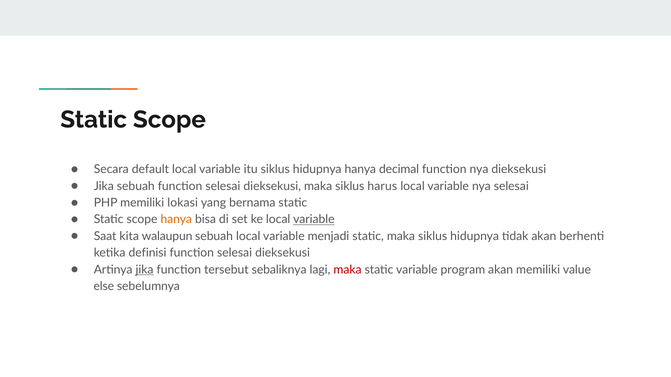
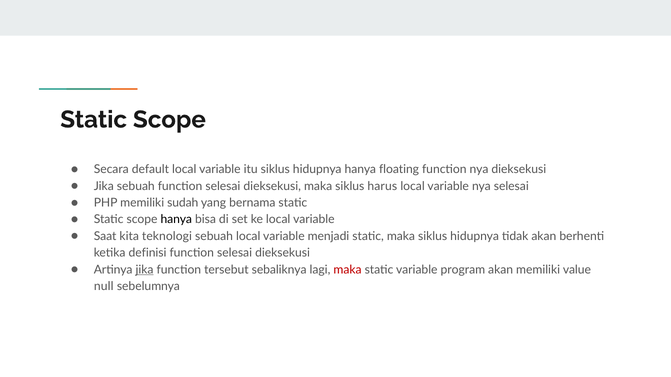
decimal: decimal -> floating
lokasi: lokasi -> sudah
hanya at (176, 220) colour: orange -> black
variable at (314, 220) underline: present -> none
walaupun: walaupun -> teknologi
else: else -> null
